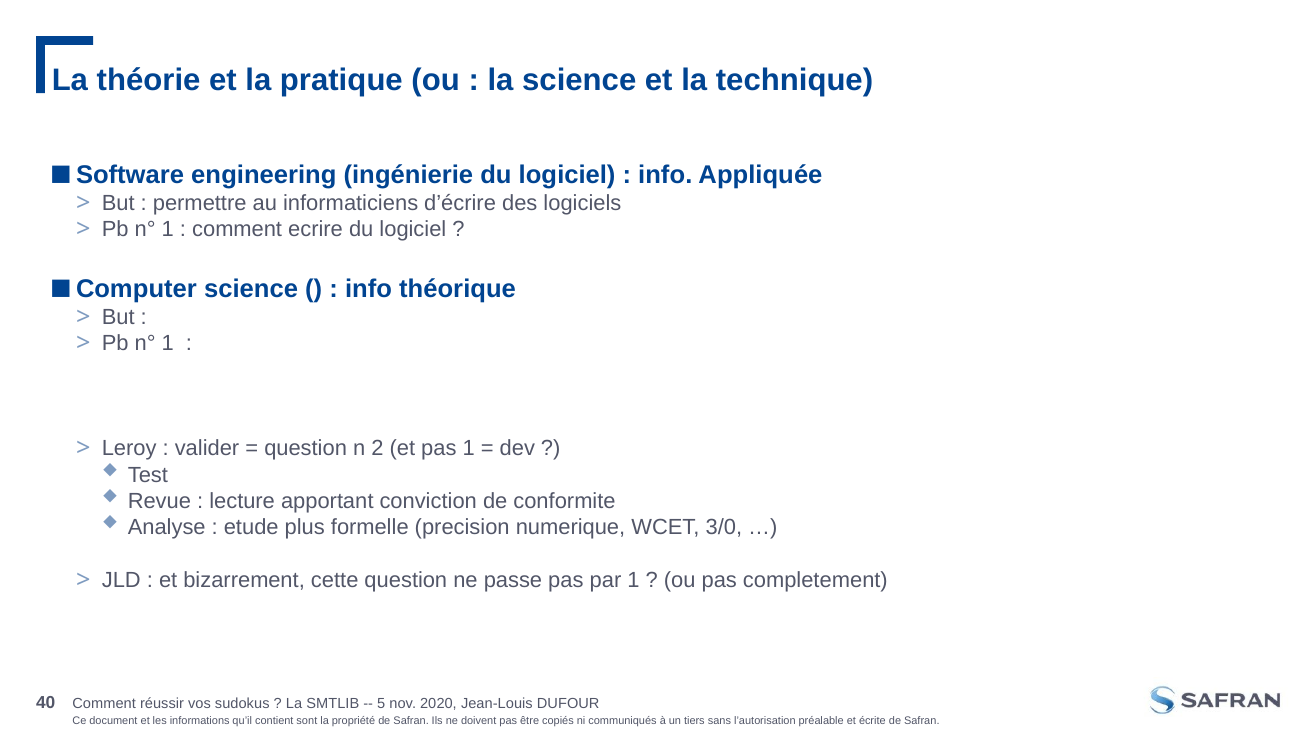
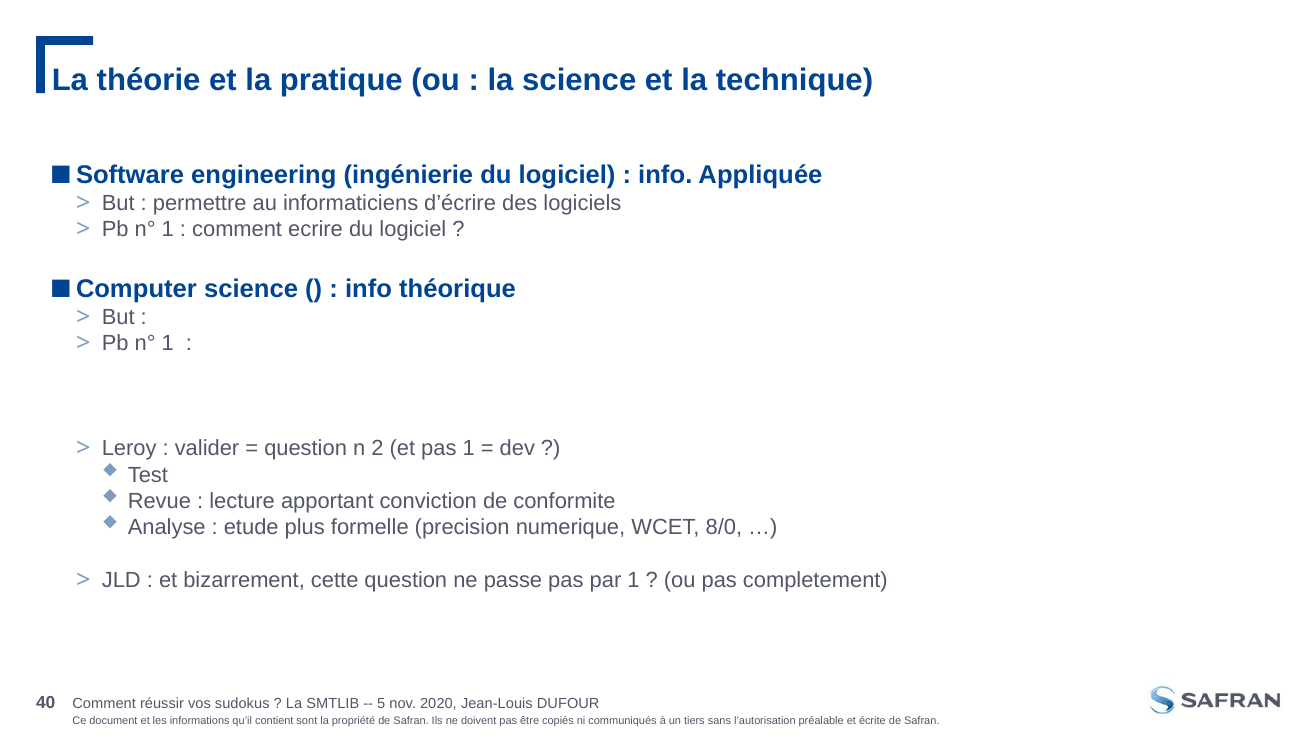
3/0: 3/0 -> 8/0
